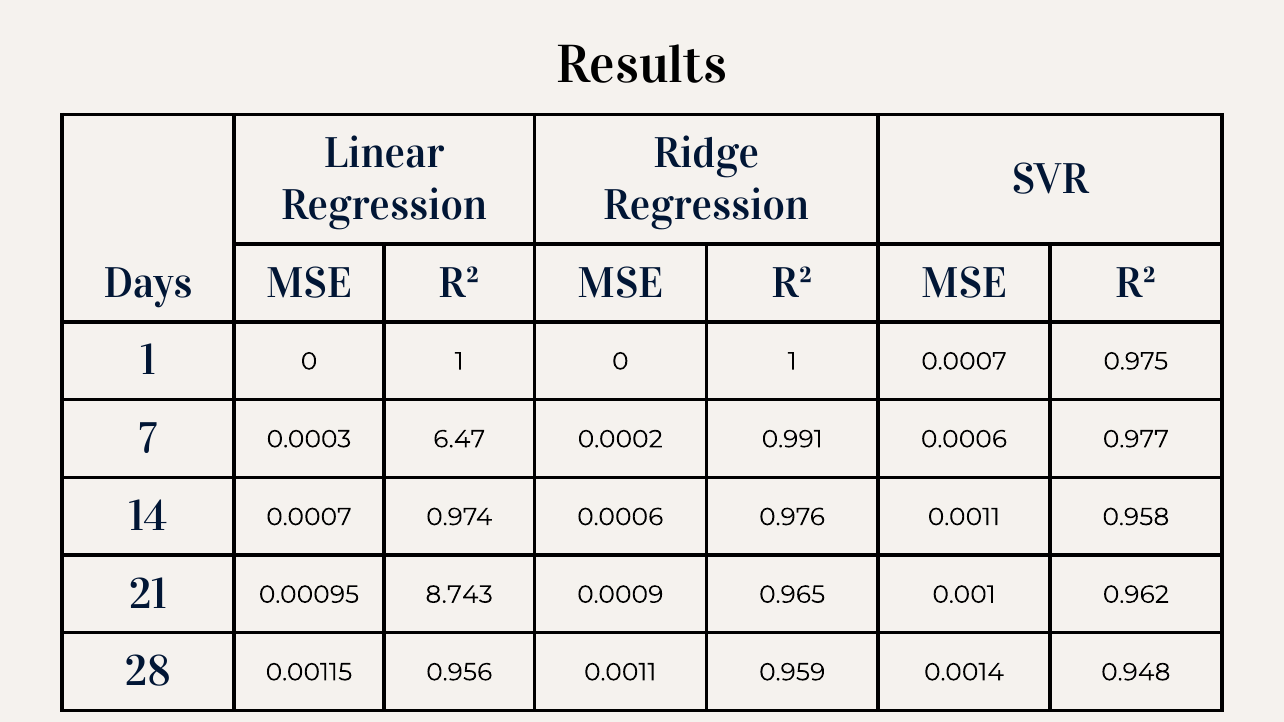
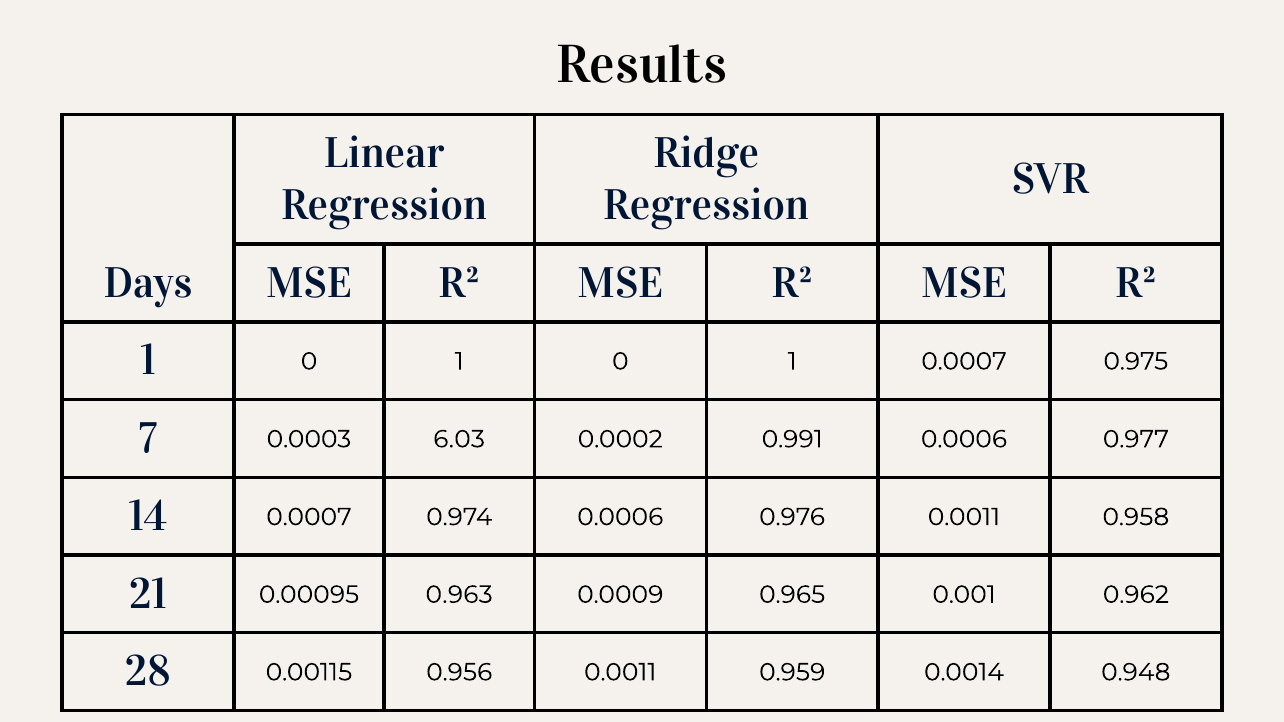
6.47: 6.47 -> 6.03
8.743: 8.743 -> 0.963
